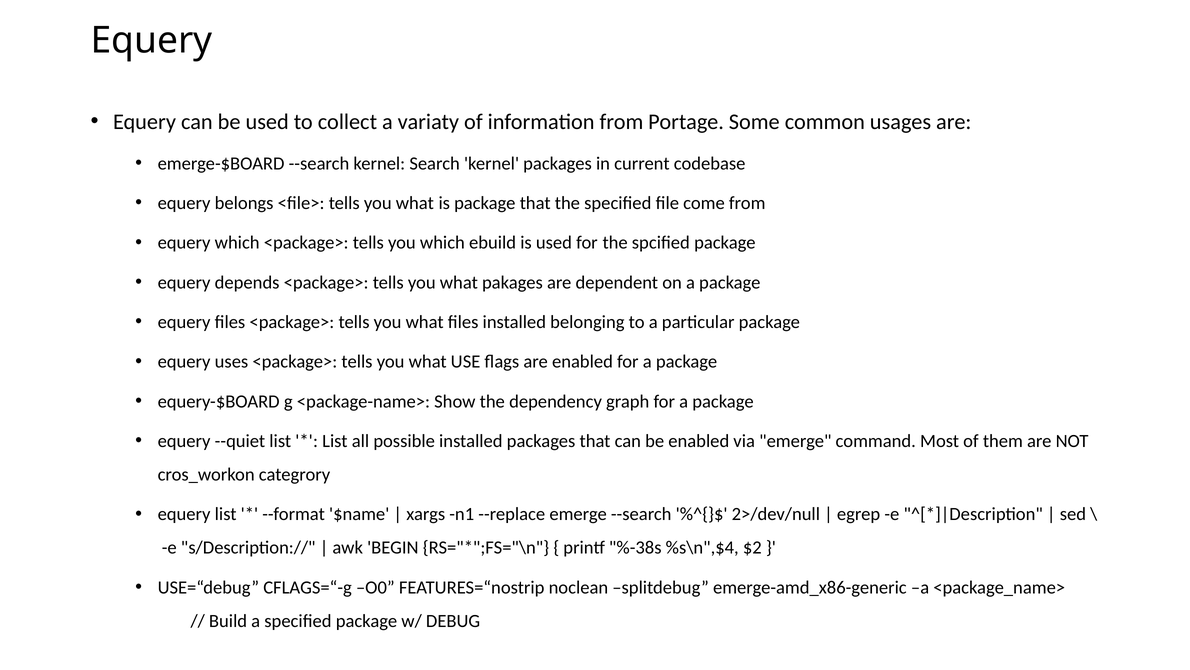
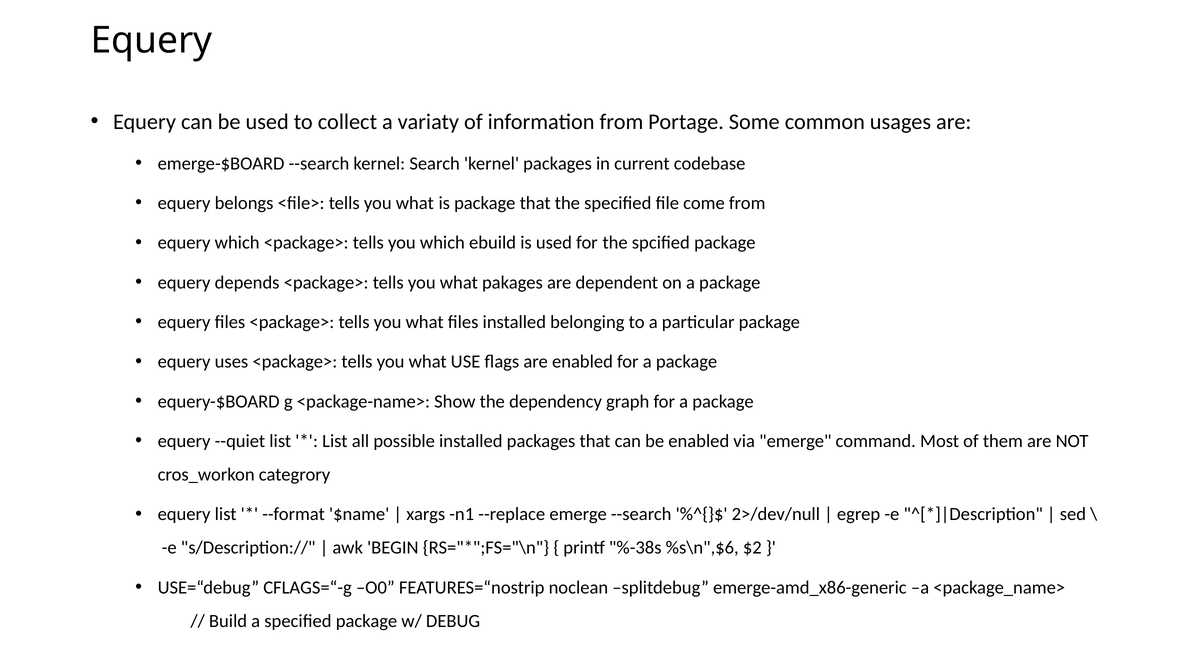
%s\n",$4: %s\n",$4 -> %s\n",$6
